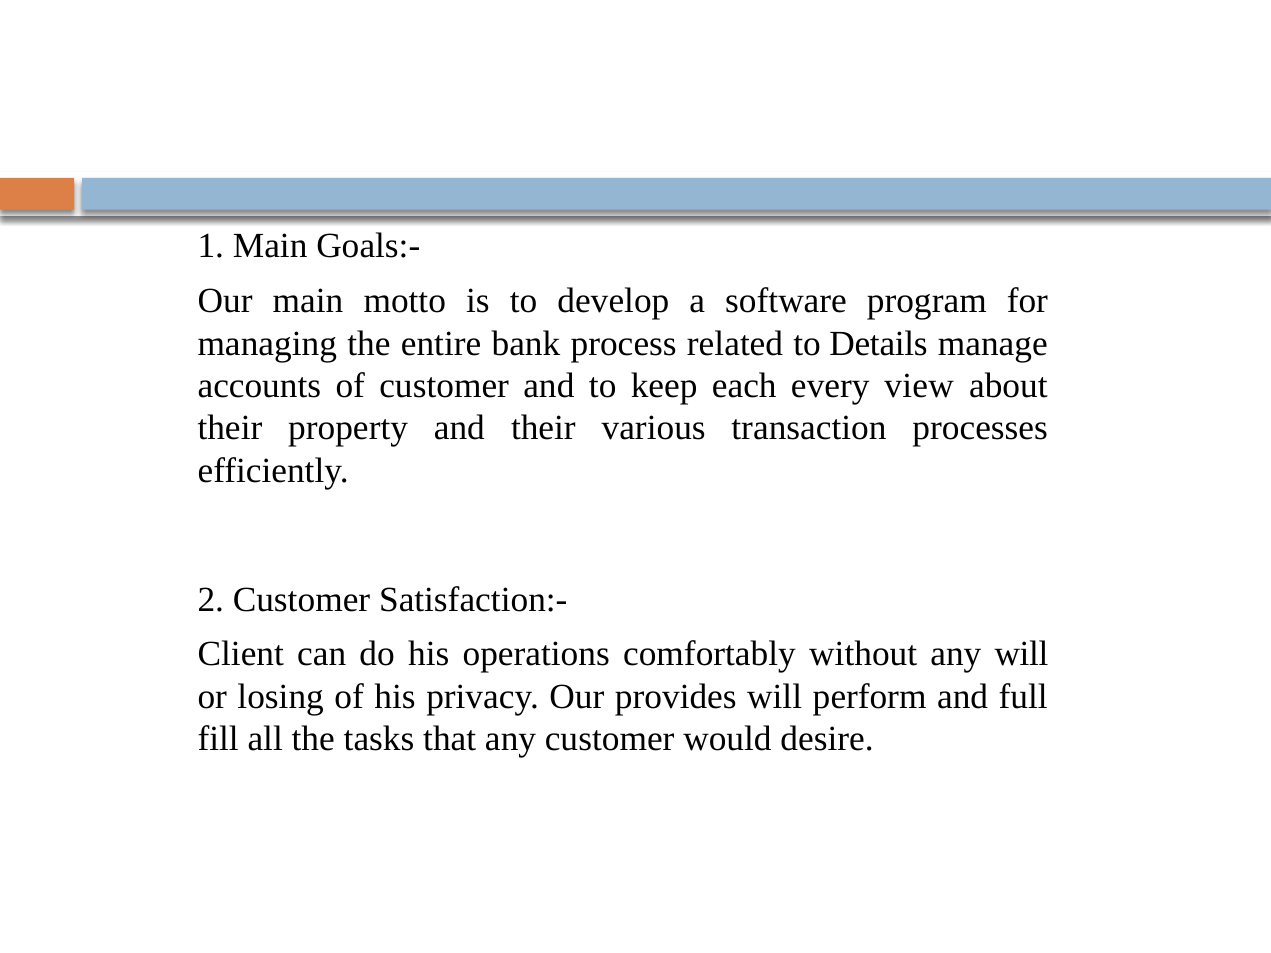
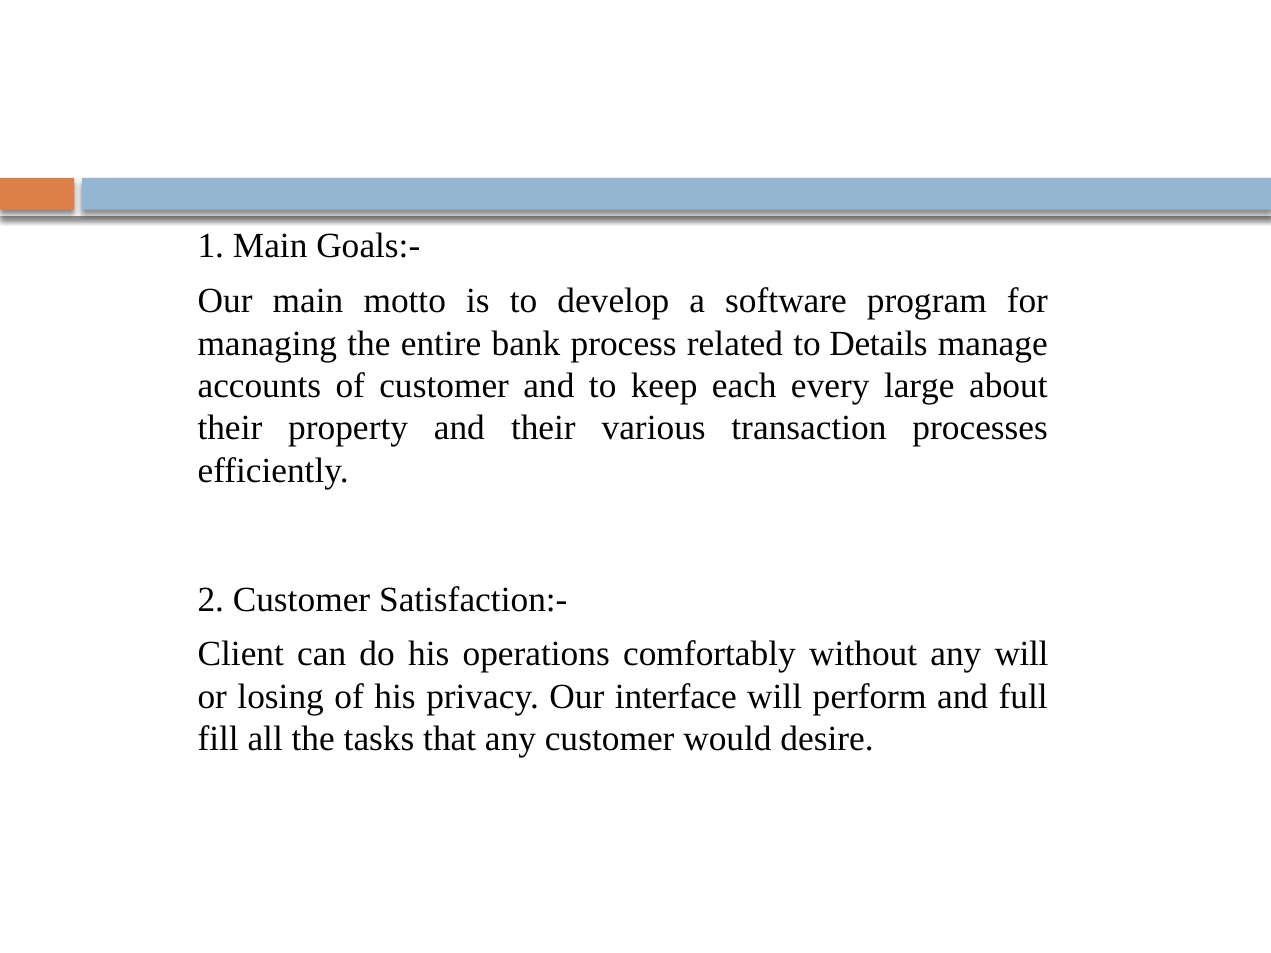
view: view -> large
provides: provides -> interface
